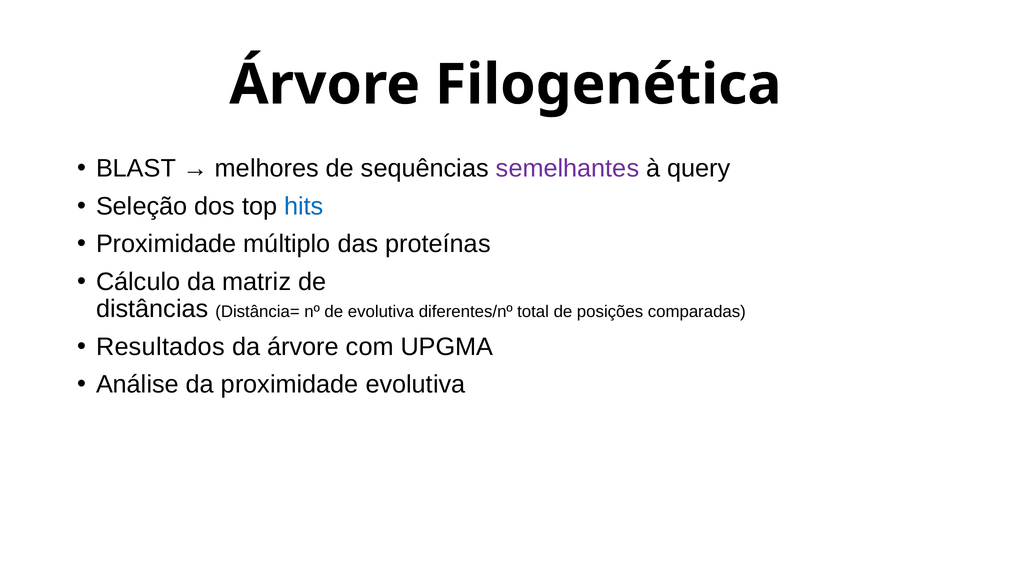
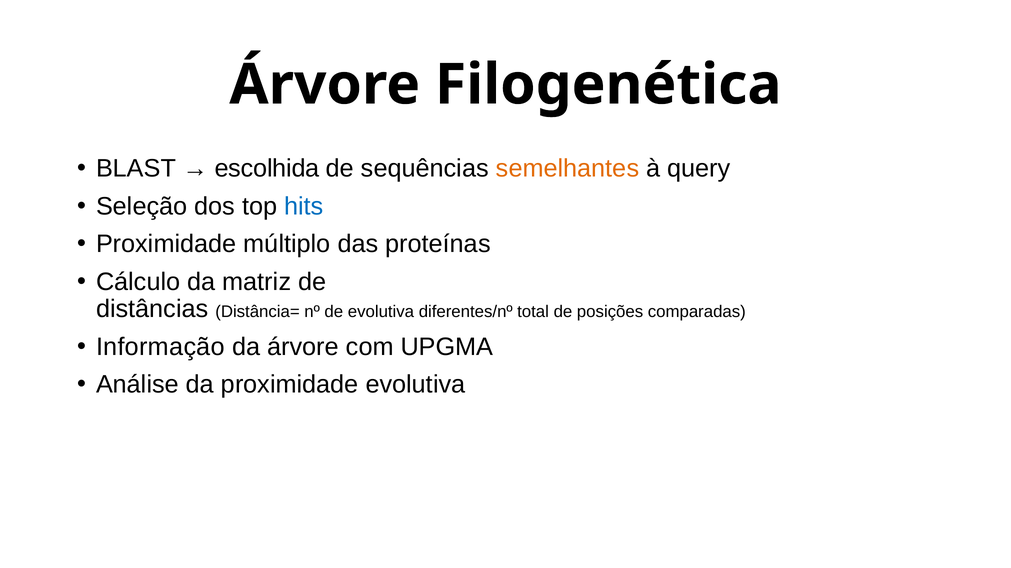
melhores: melhores -> escolhida
semelhantes colour: purple -> orange
Resultados: Resultados -> Informação
